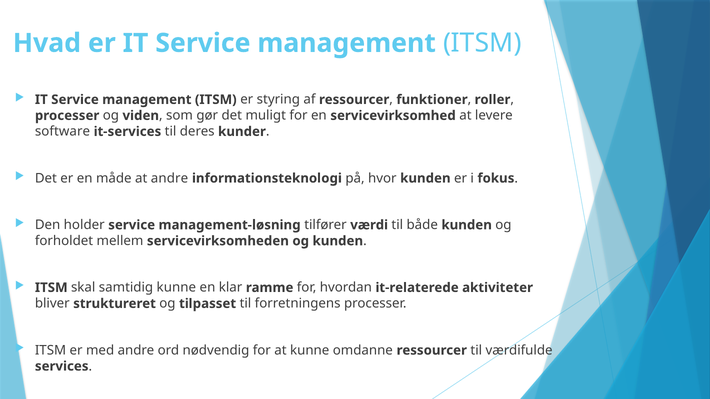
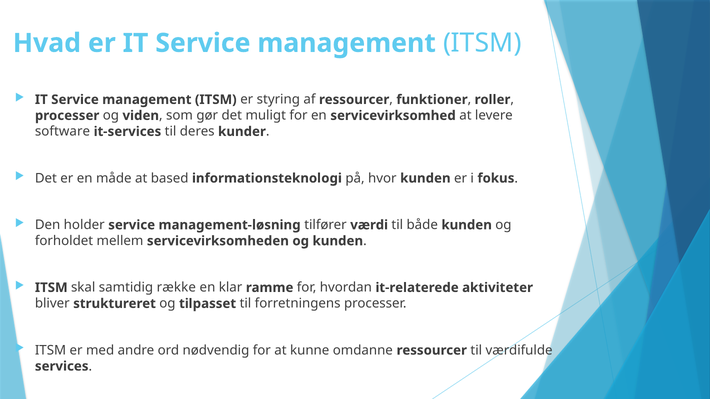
at andre: andre -> based
samtidig kunne: kunne -> række
